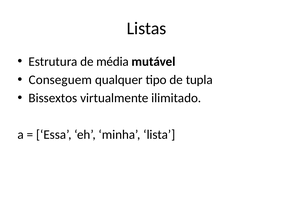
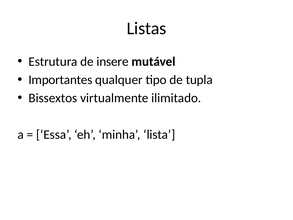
média: média -> insere
Conseguem: Conseguem -> Importantes
